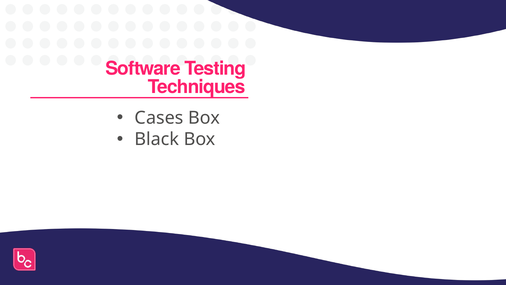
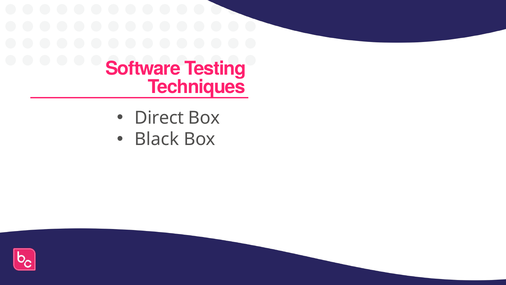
Cases: Cases -> Direct
